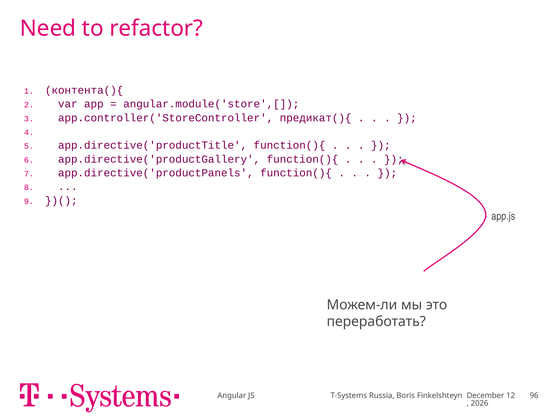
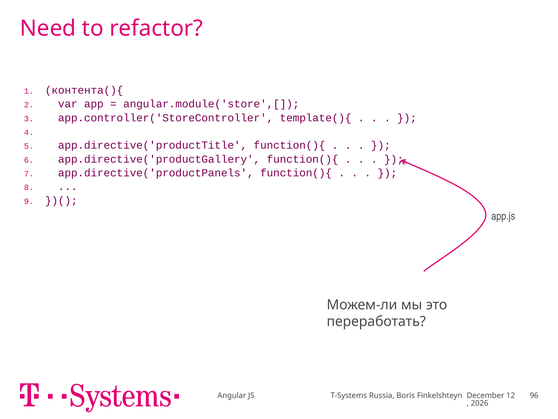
предикат(){: предикат(){ -> template(){
